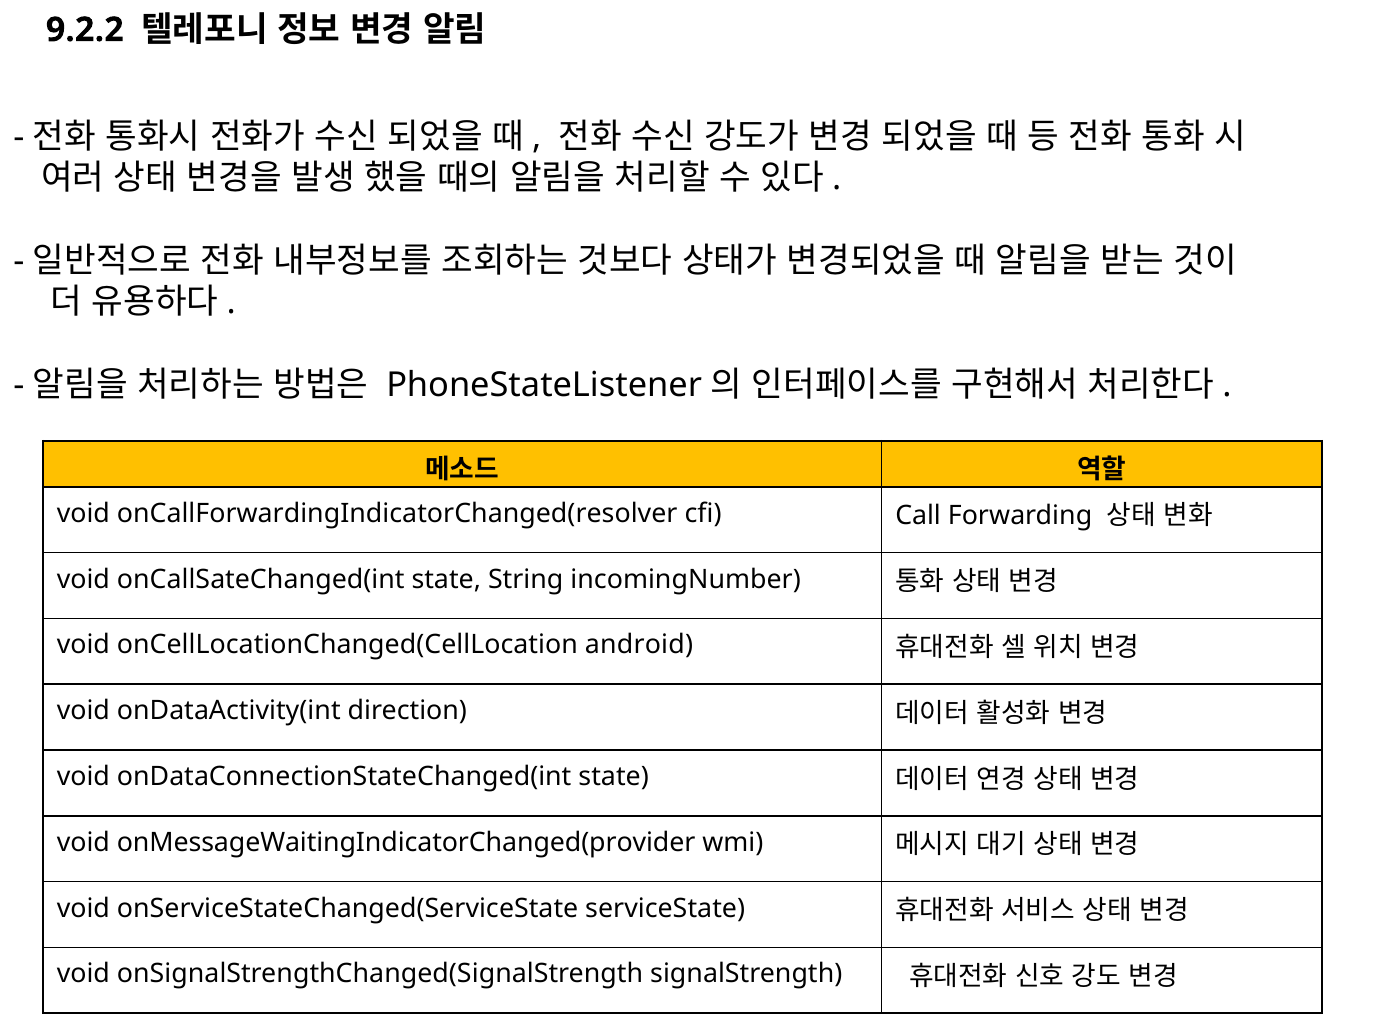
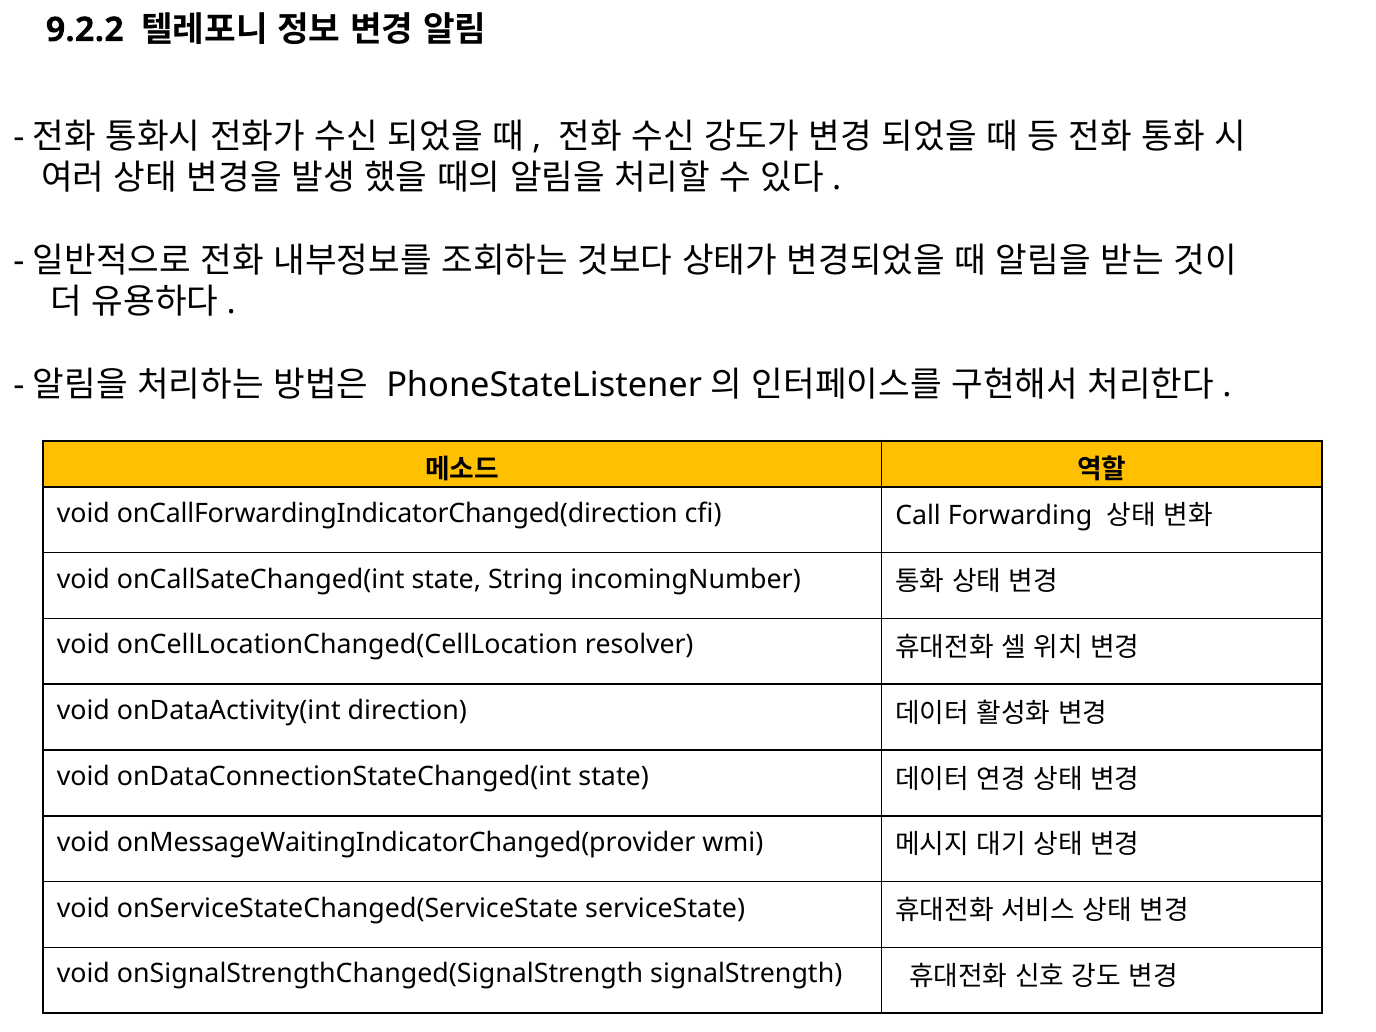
onCallForwardingIndicatorChanged(resolver: onCallForwardingIndicatorChanged(resolver -> onCallForwardingIndicatorChanged(direction
android: android -> resolver
